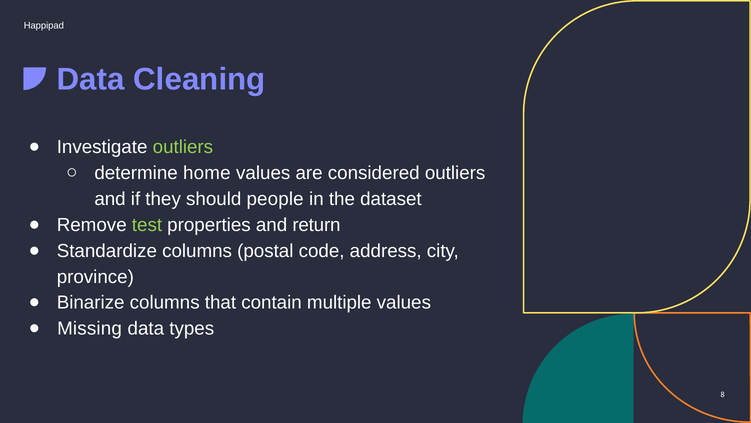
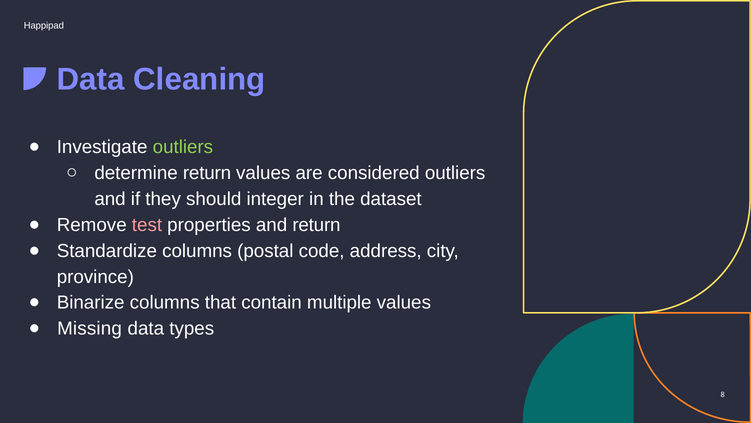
determine home: home -> return
people: people -> integer
test colour: light green -> pink
